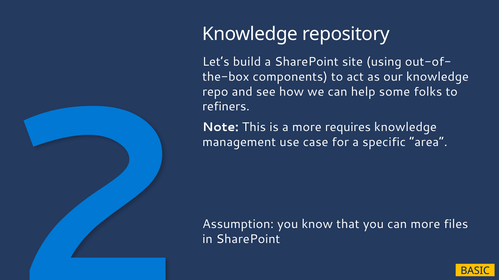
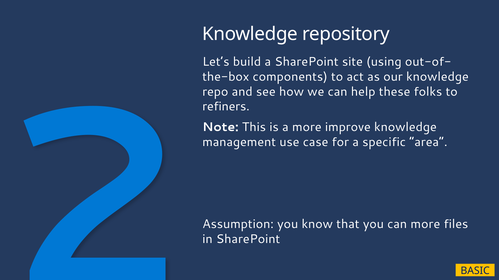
some: some -> these
requires: requires -> improve
